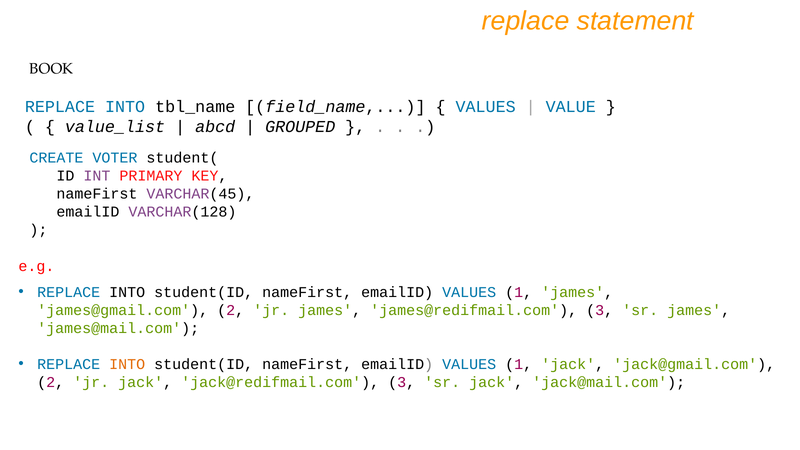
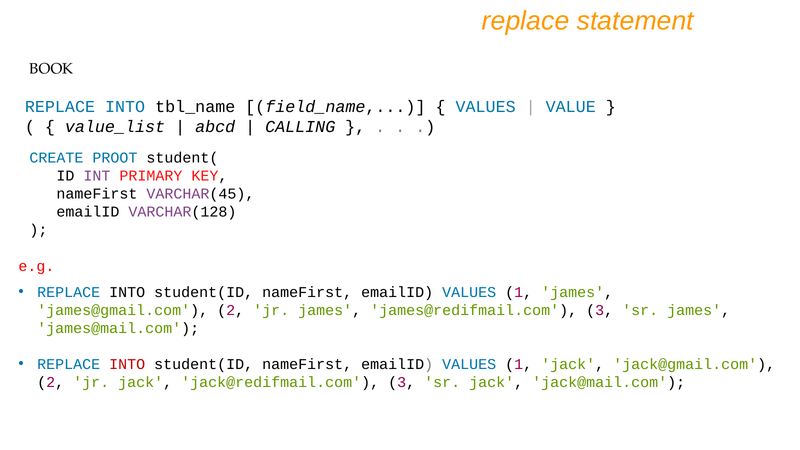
GROUPED: GROUPED -> CALLING
VOTER: VOTER -> PROOT
INTO at (127, 364) colour: orange -> red
